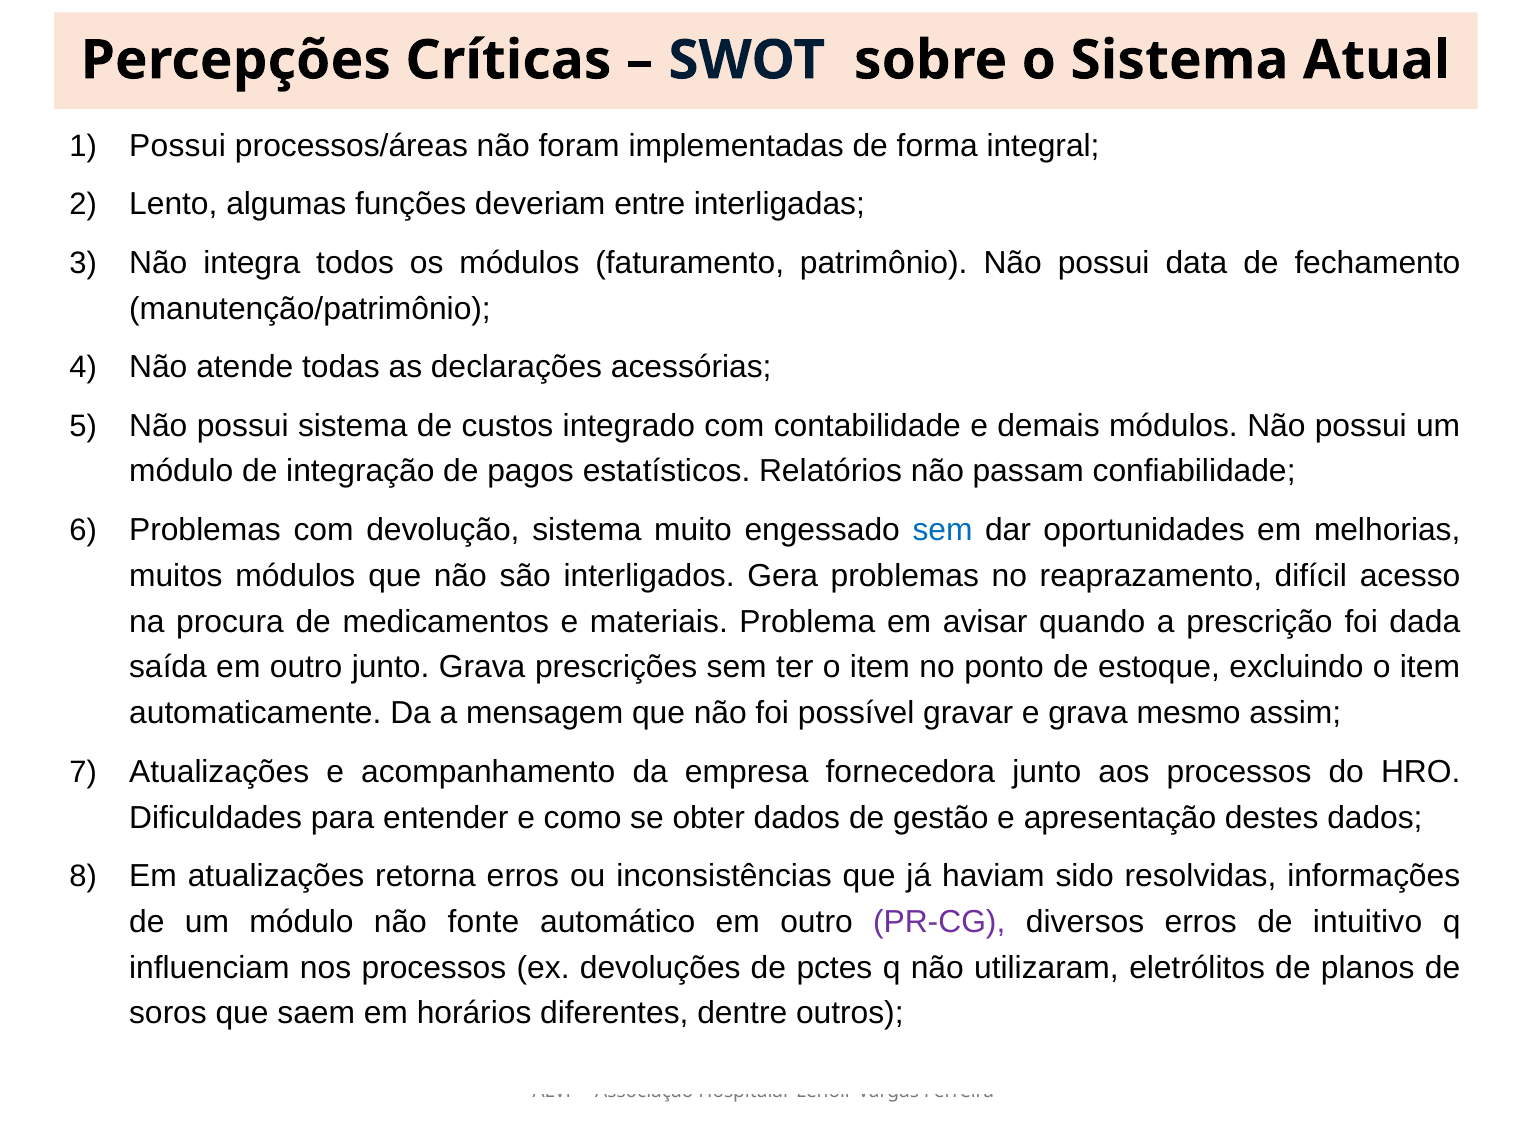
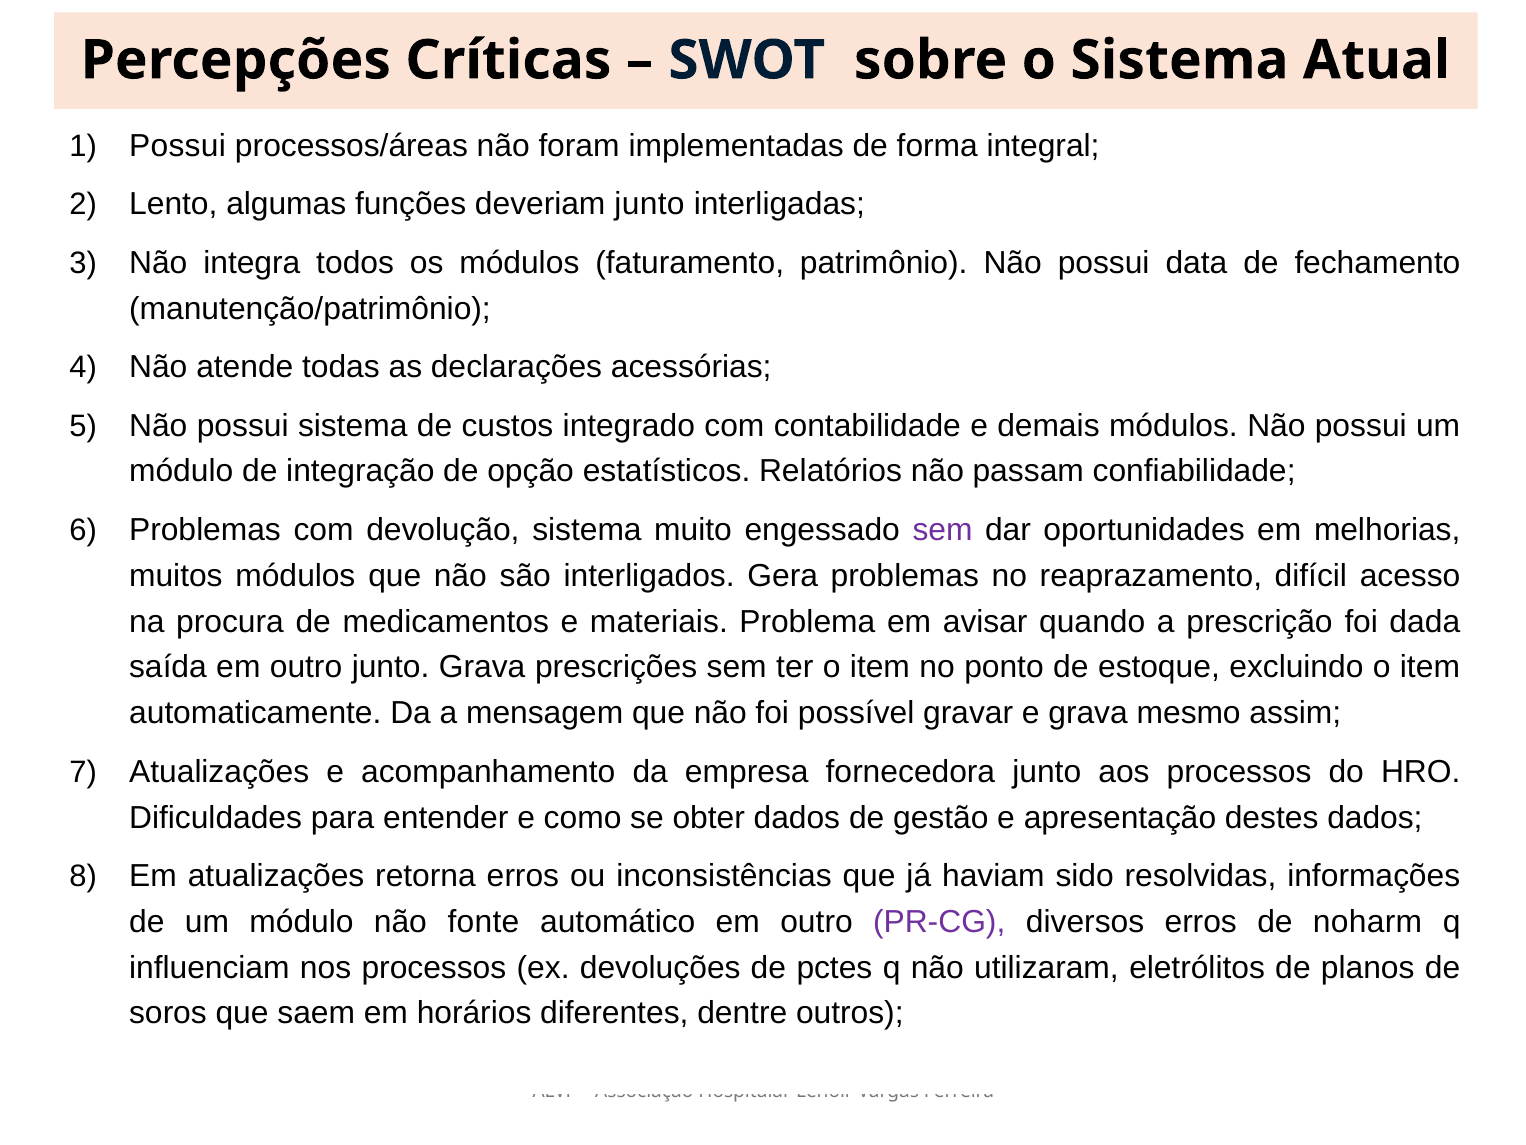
deveriam entre: entre -> junto
pagos: pagos -> opção
sem at (943, 530) colour: blue -> purple
intuitivo: intuitivo -> noharm
